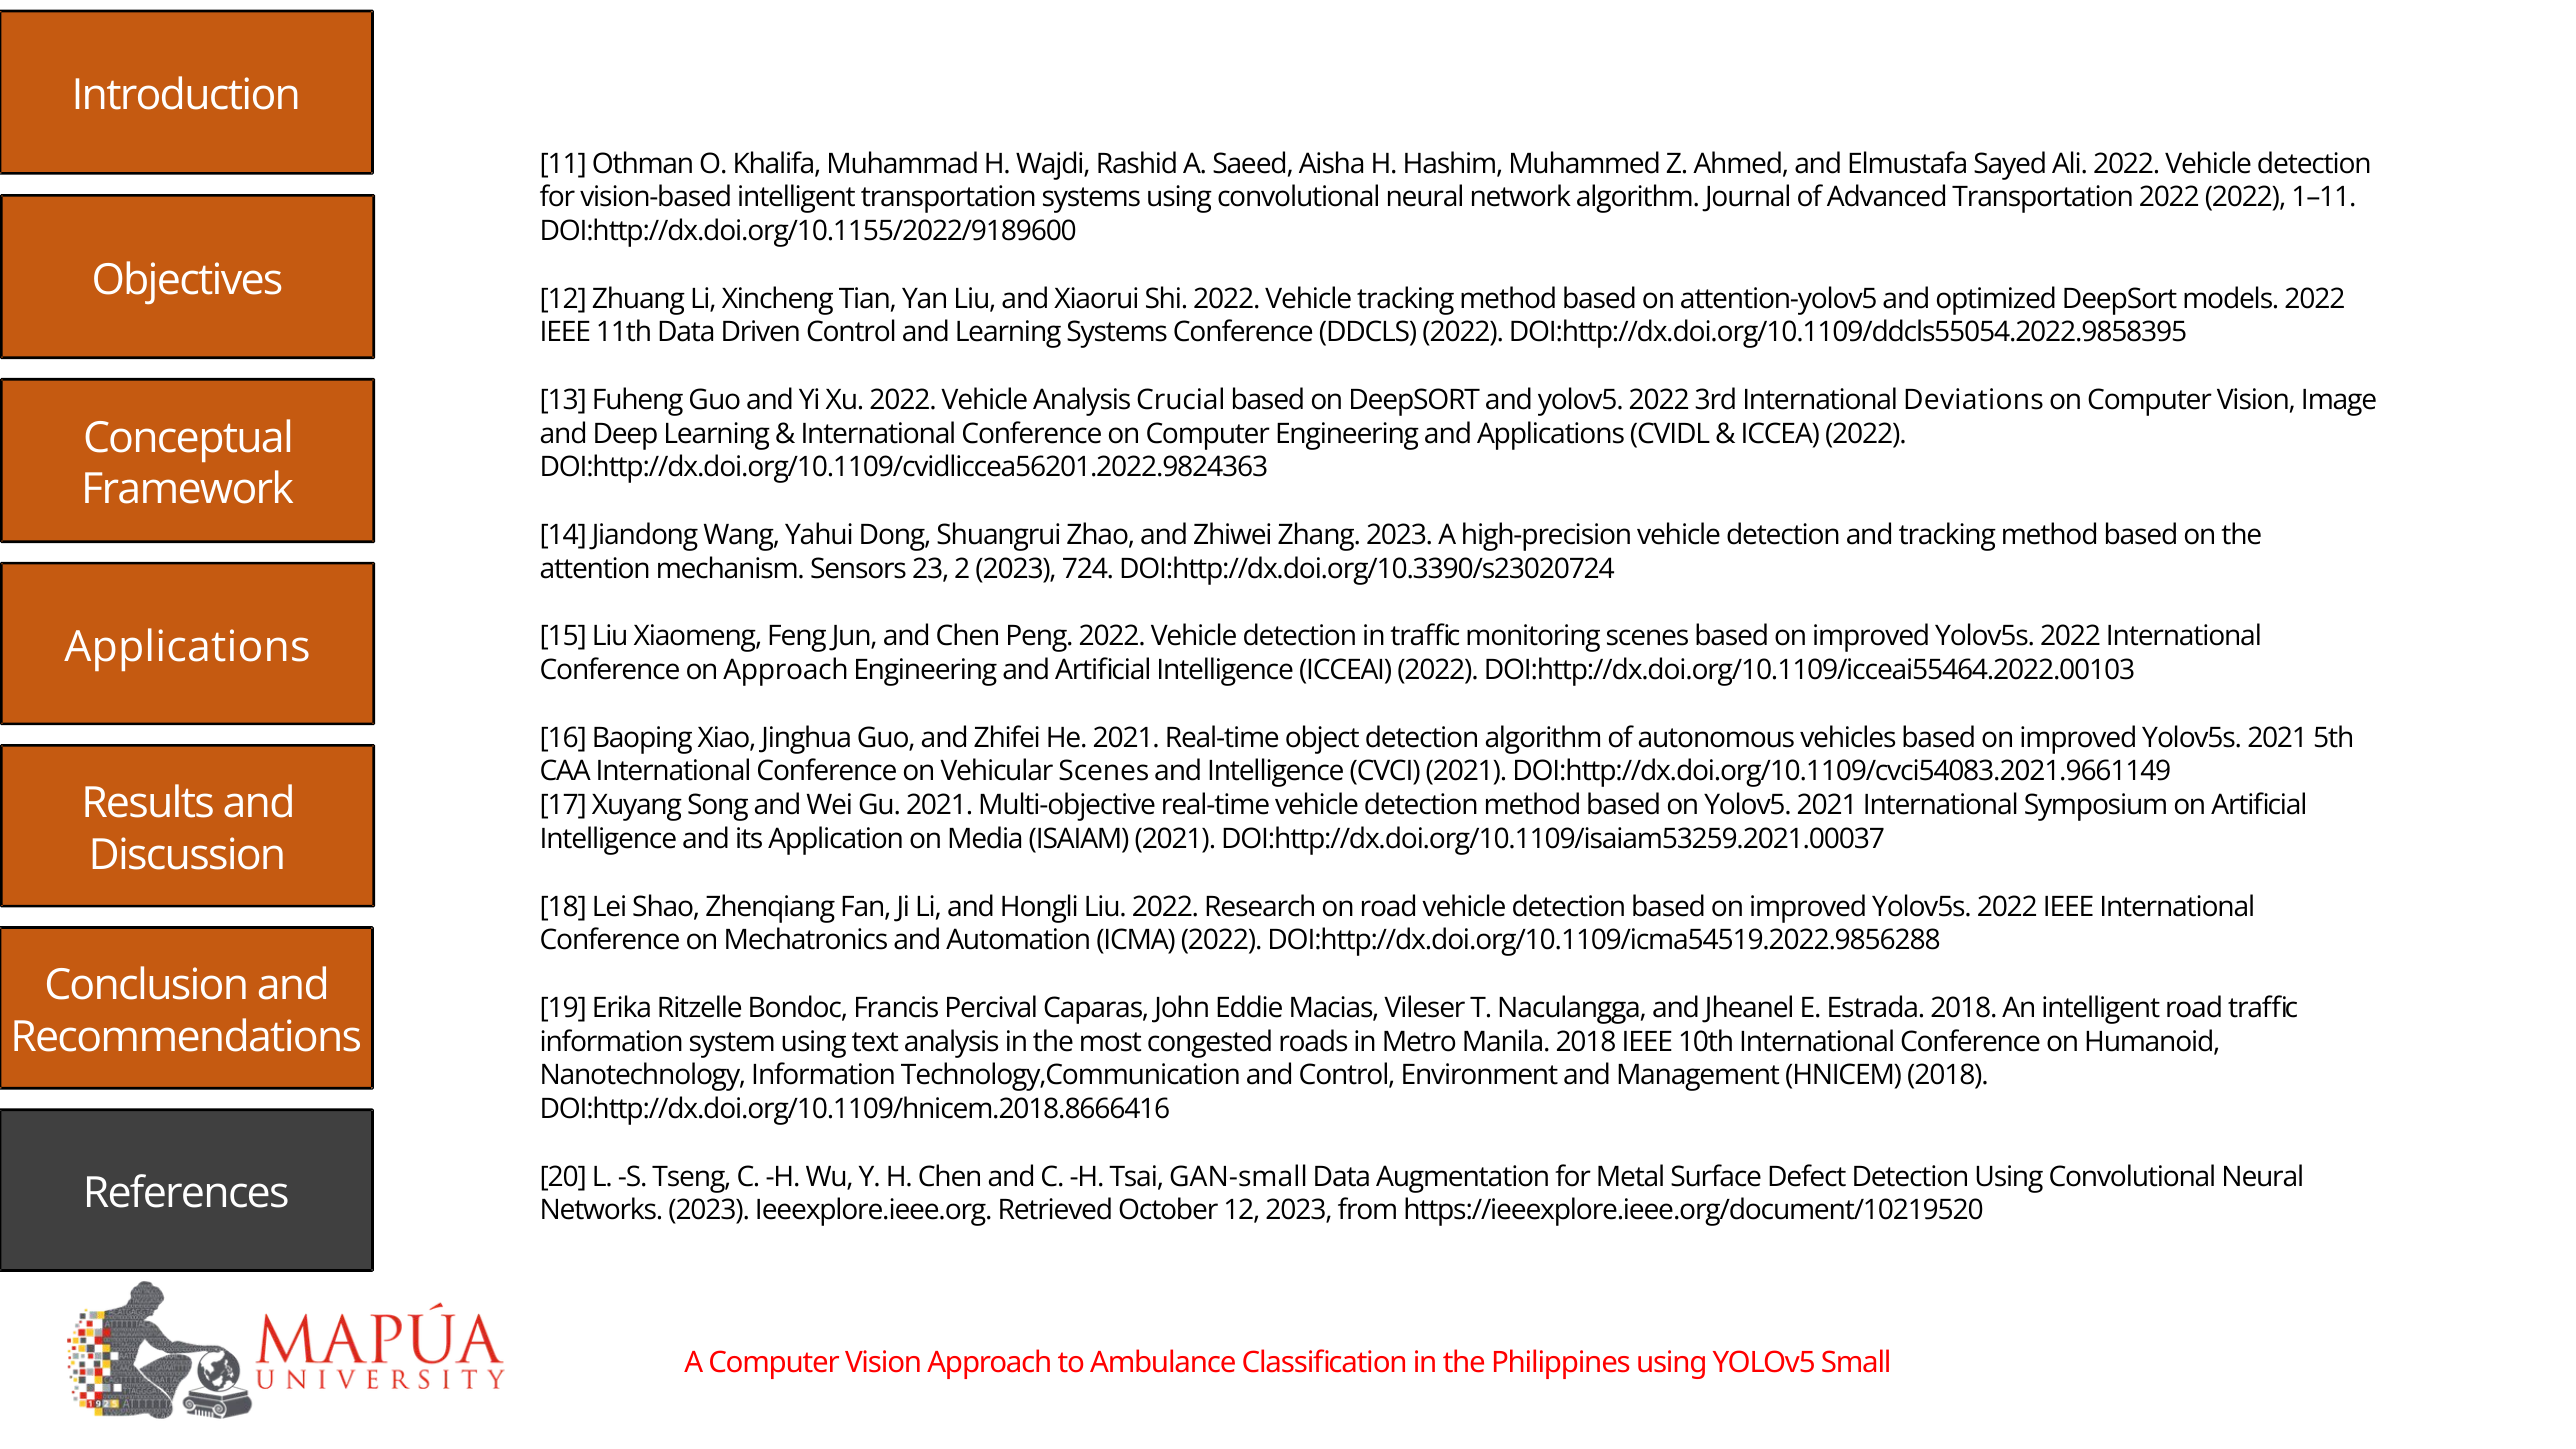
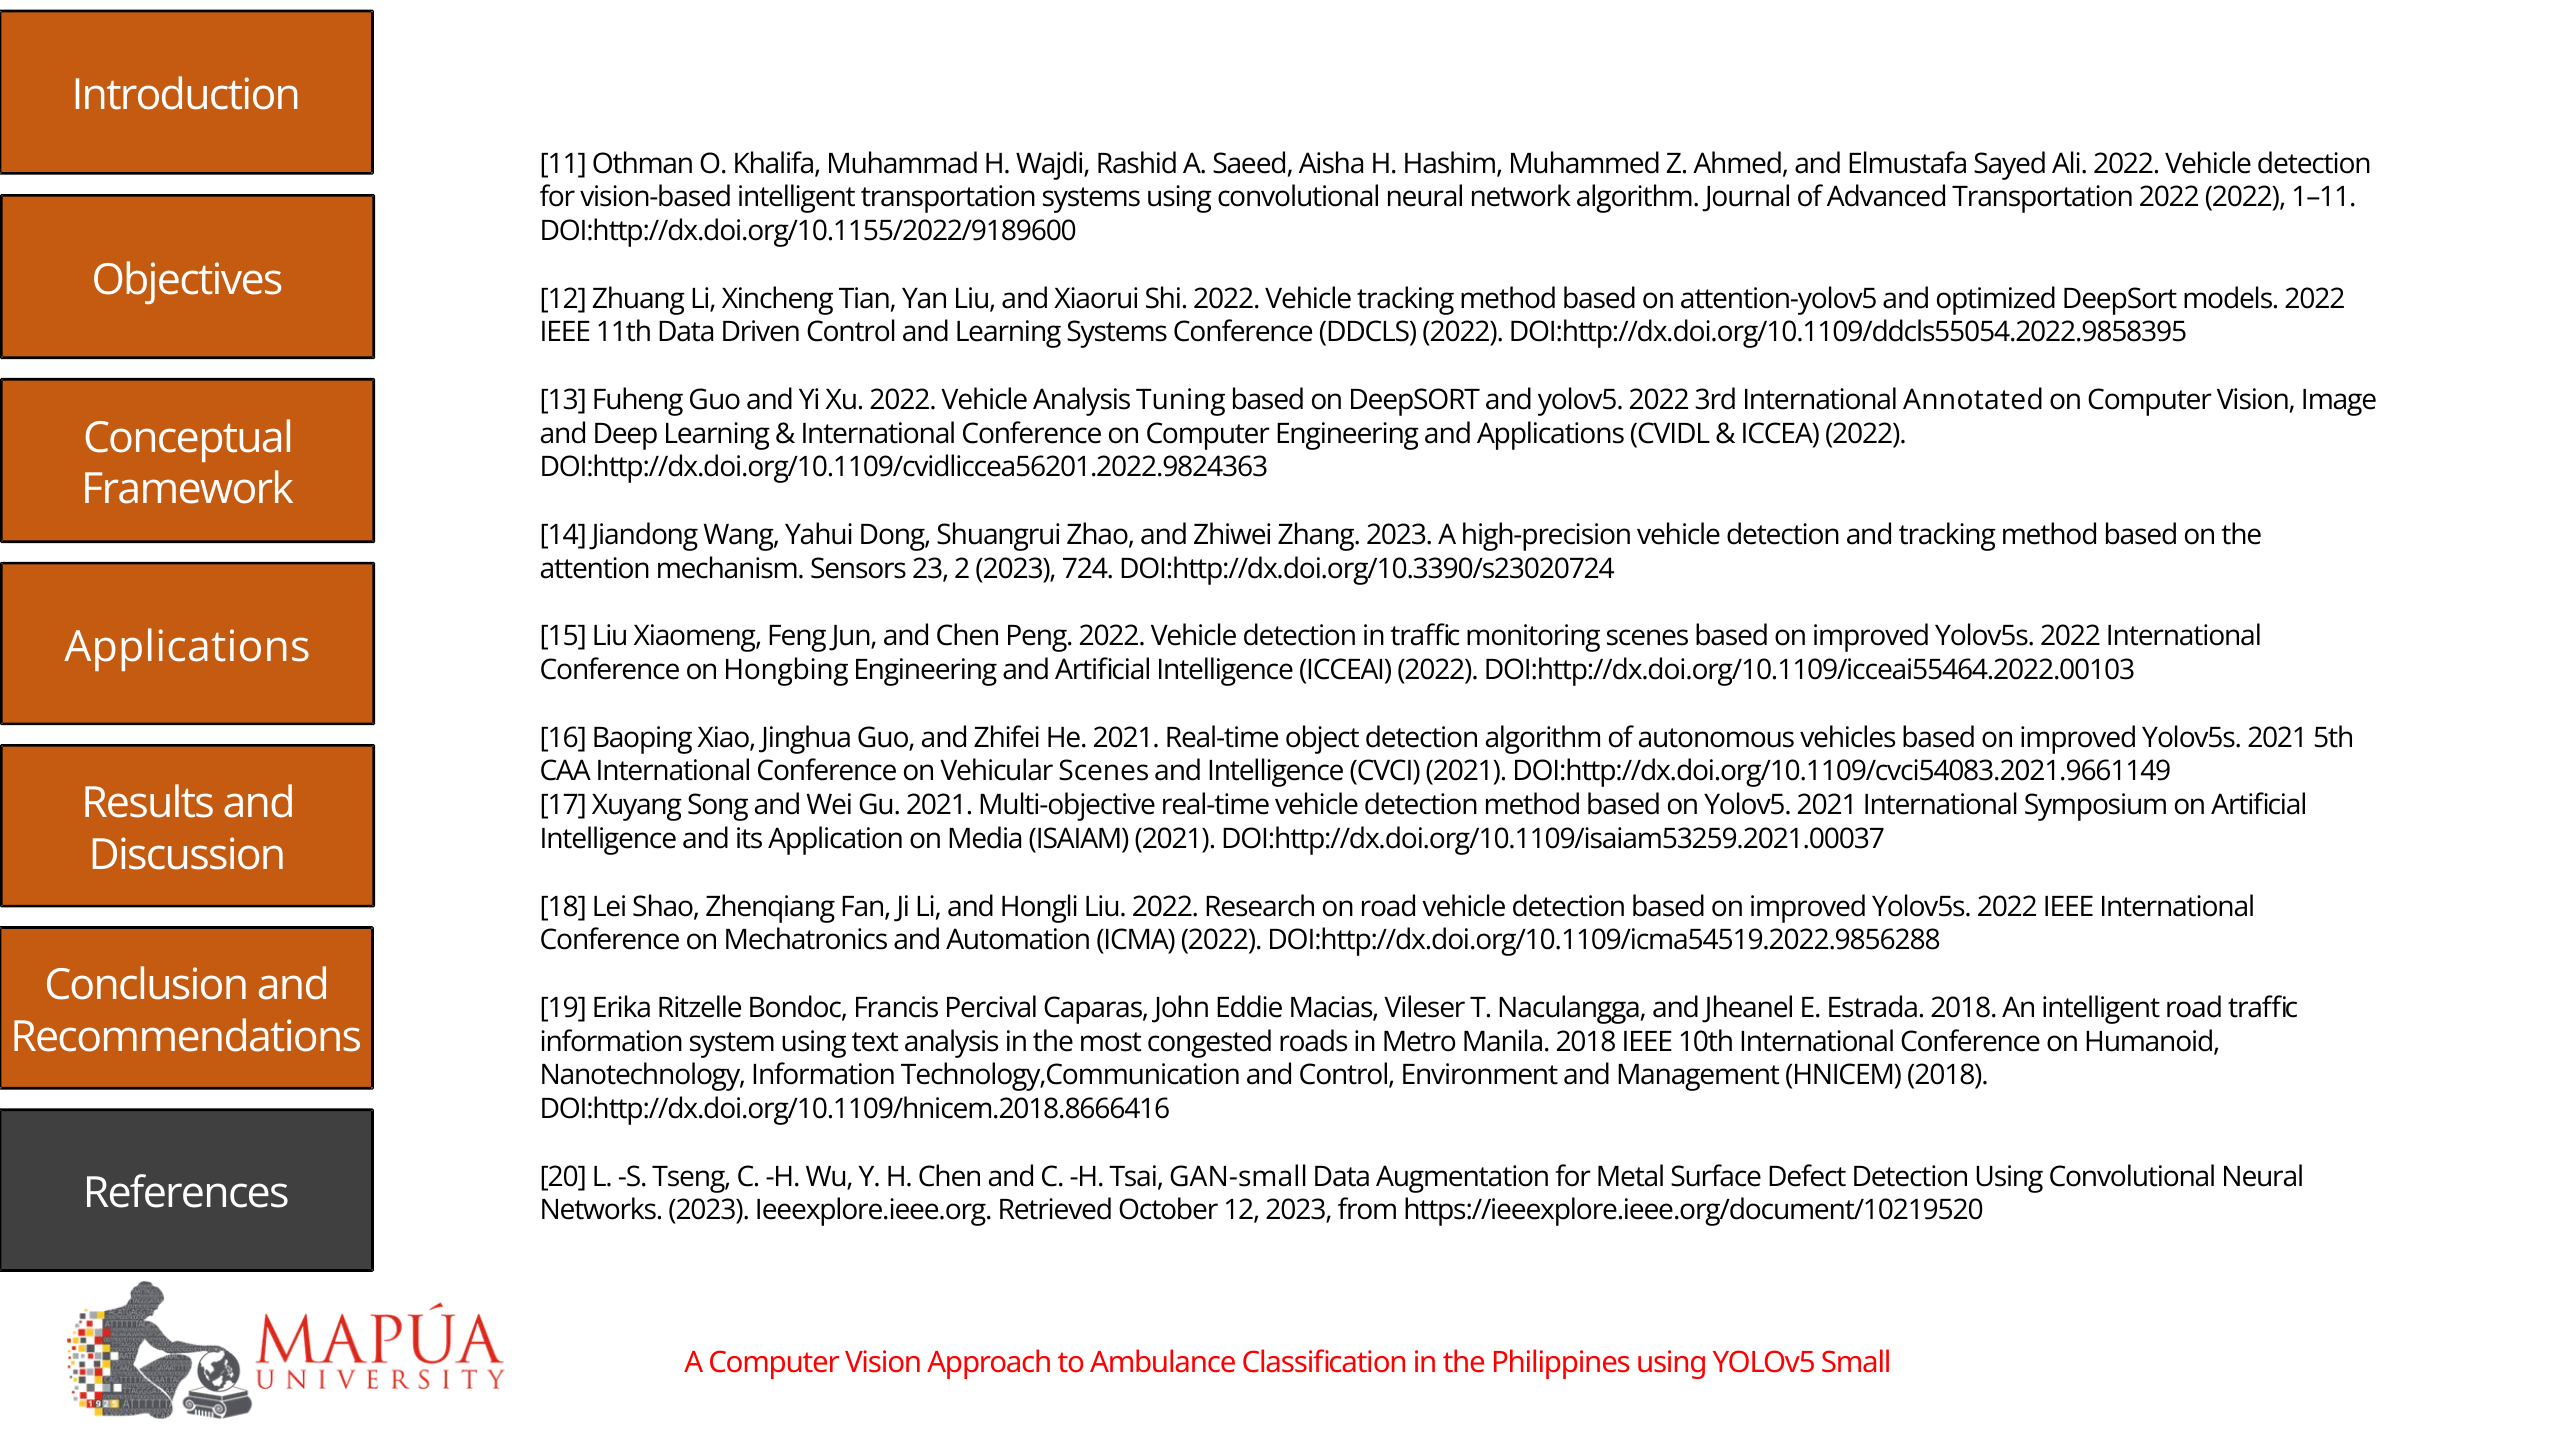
Crucial: Crucial -> Tuning
Deviations: Deviations -> Annotated
on Approach: Approach -> Hongbing
